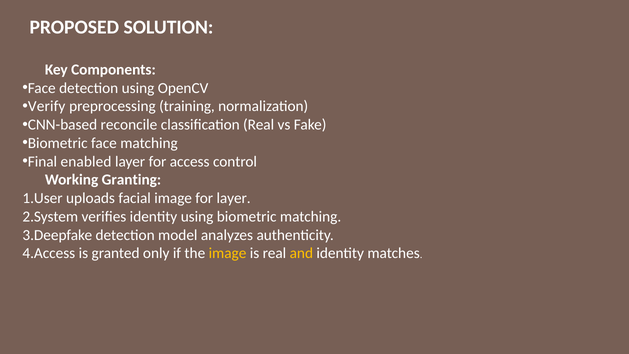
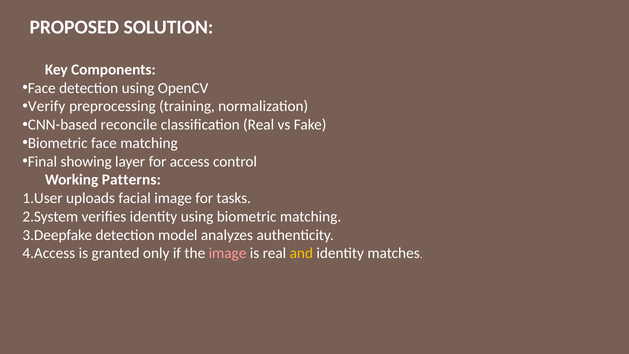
enabled: enabled -> showing
Granting: Granting -> Patterns
for layer: layer -> tasks
image at (228, 253) colour: yellow -> pink
